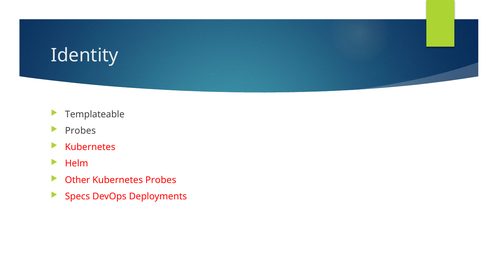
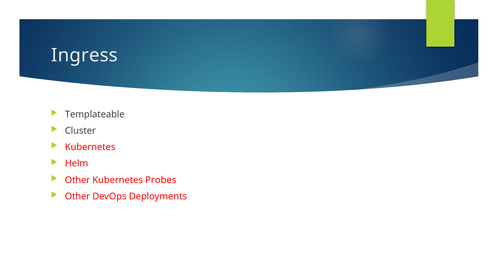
Identity: Identity -> Ingress
Probes at (80, 131): Probes -> Cluster
Specs at (77, 196): Specs -> Other
